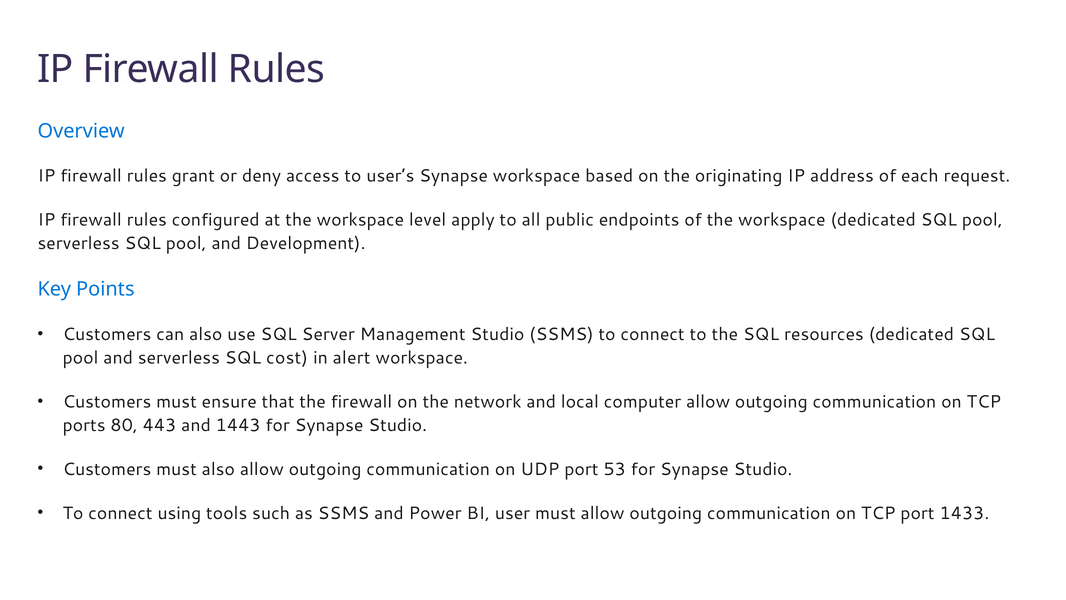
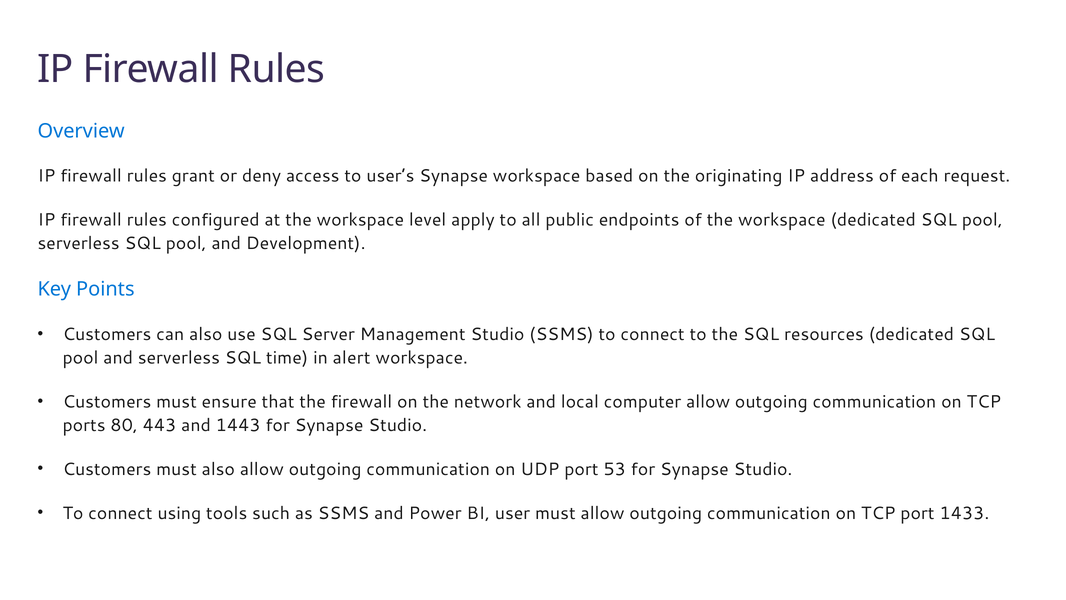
cost: cost -> time
